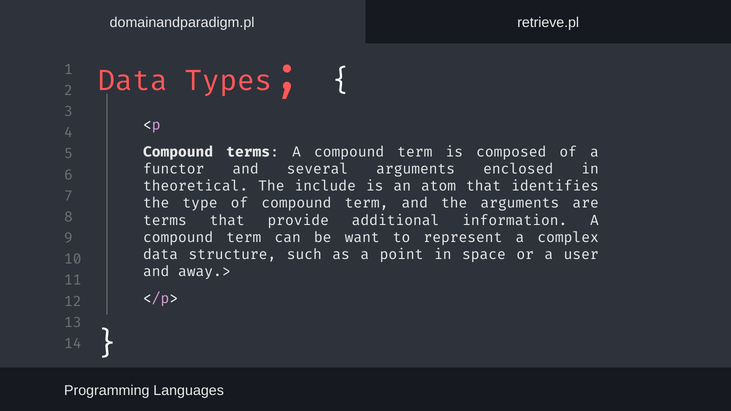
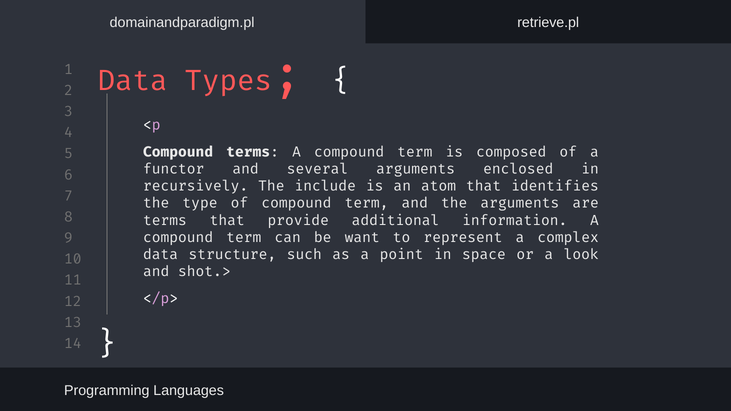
theoretical: theoretical -> recursively
user: user -> look
away.>: away.> -> shot.>
